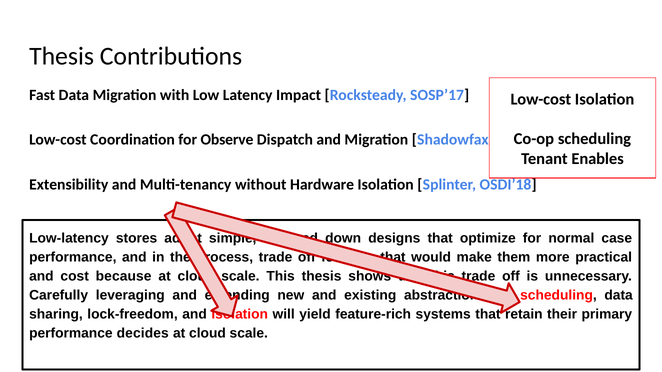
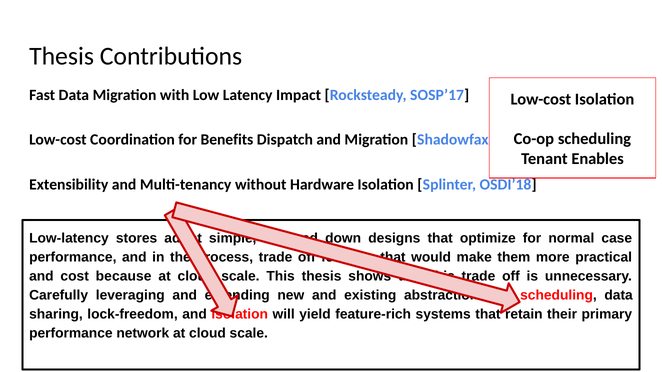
Observe: Observe -> Benefits
decides: decides -> network
